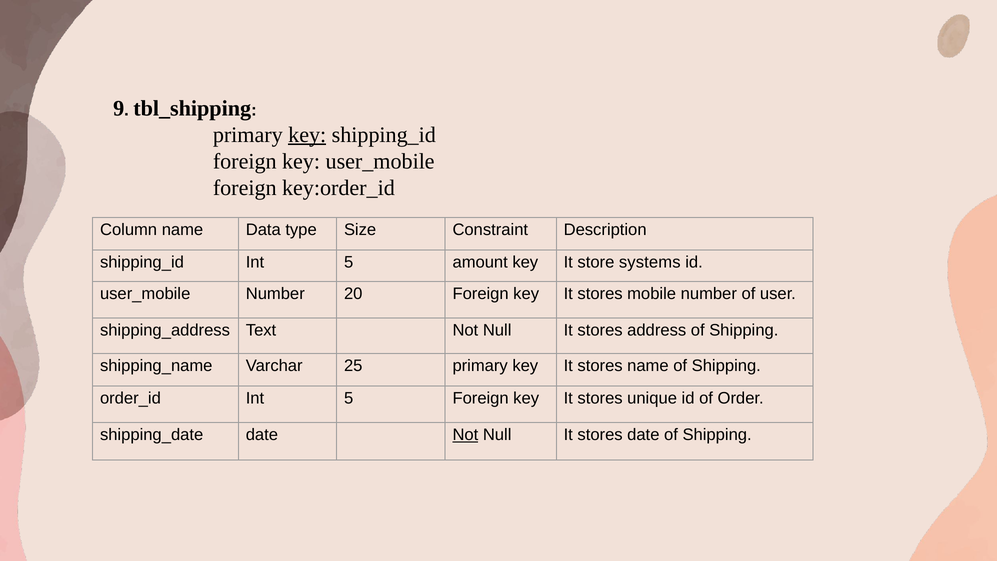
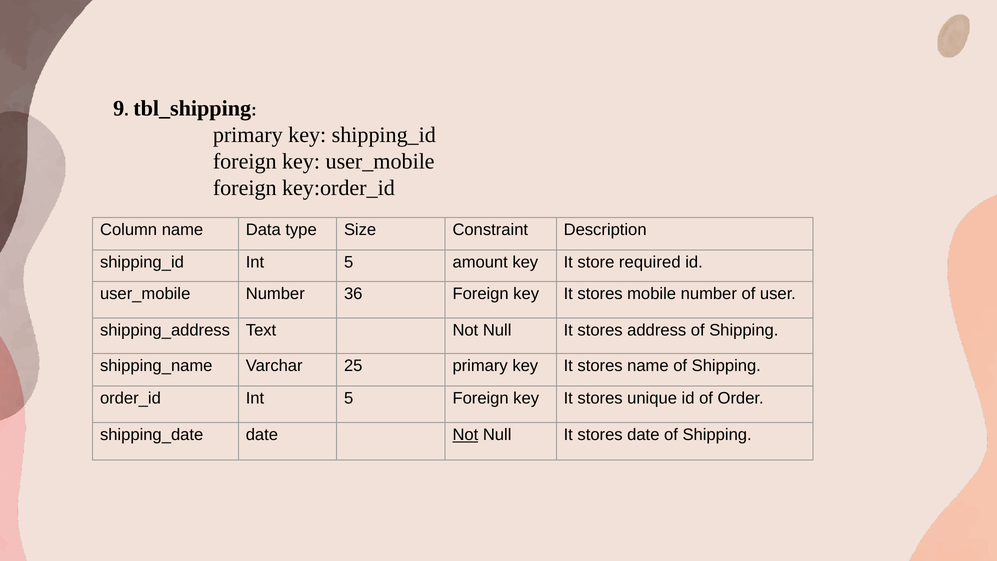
key at (307, 135) underline: present -> none
systems: systems -> required
20: 20 -> 36
